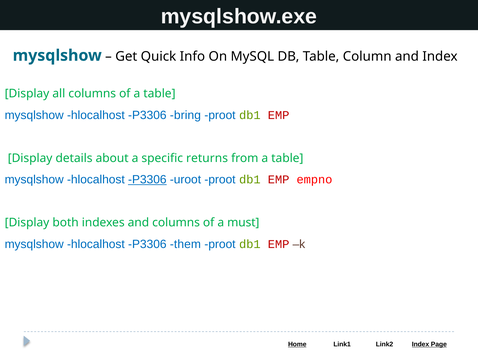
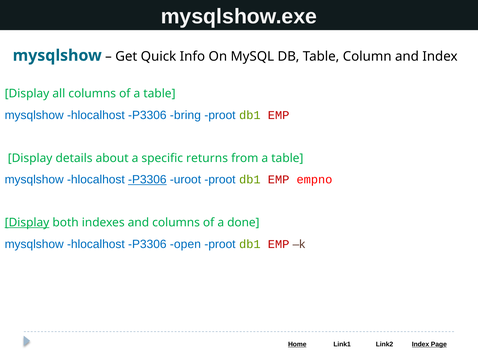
Display at (27, 223) underline: none -> present
must: must -> done
them: them -> open
